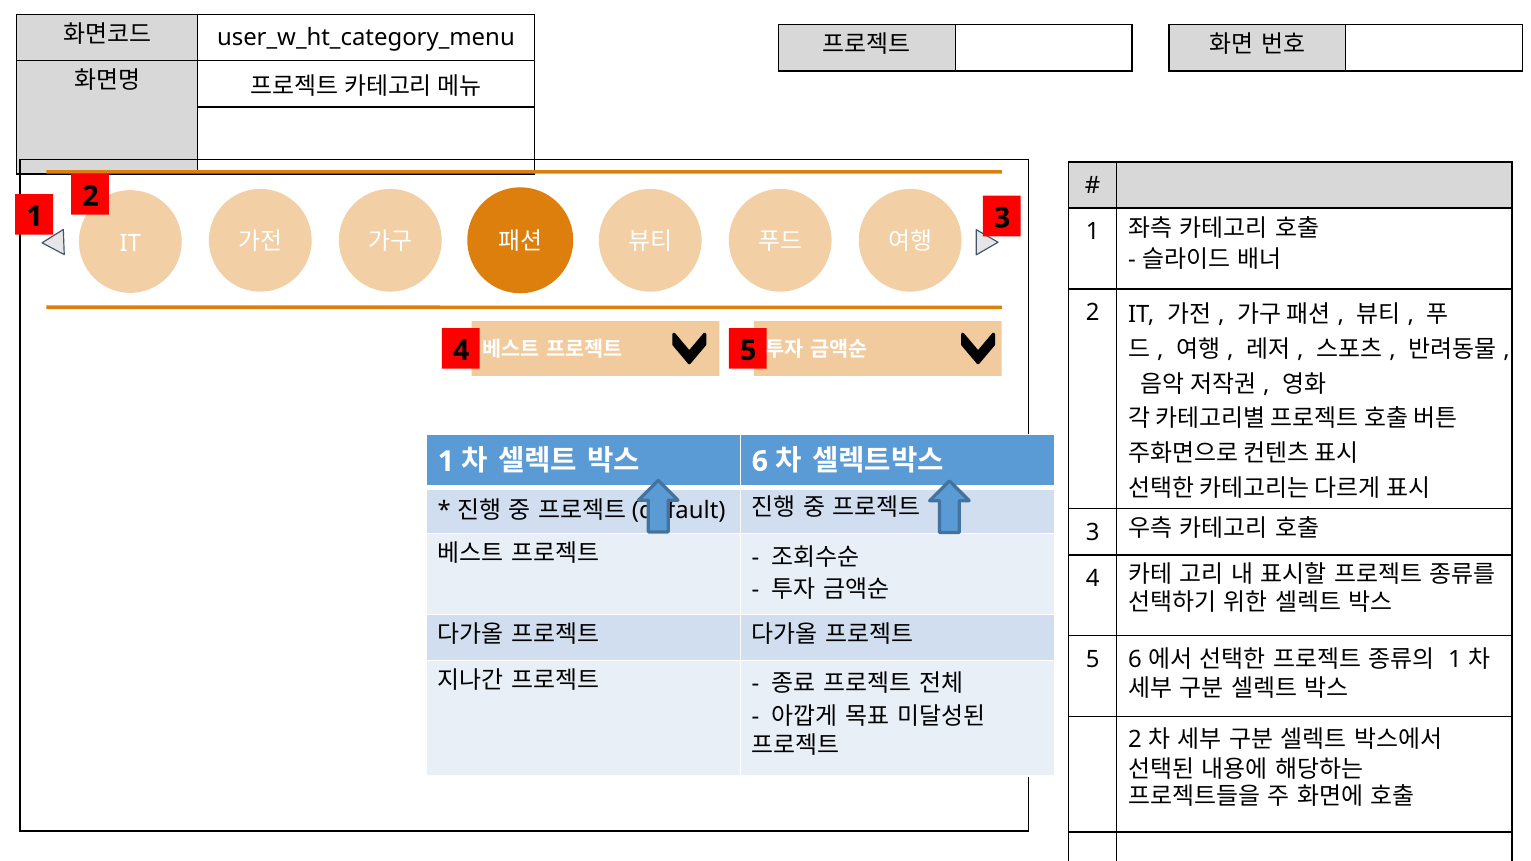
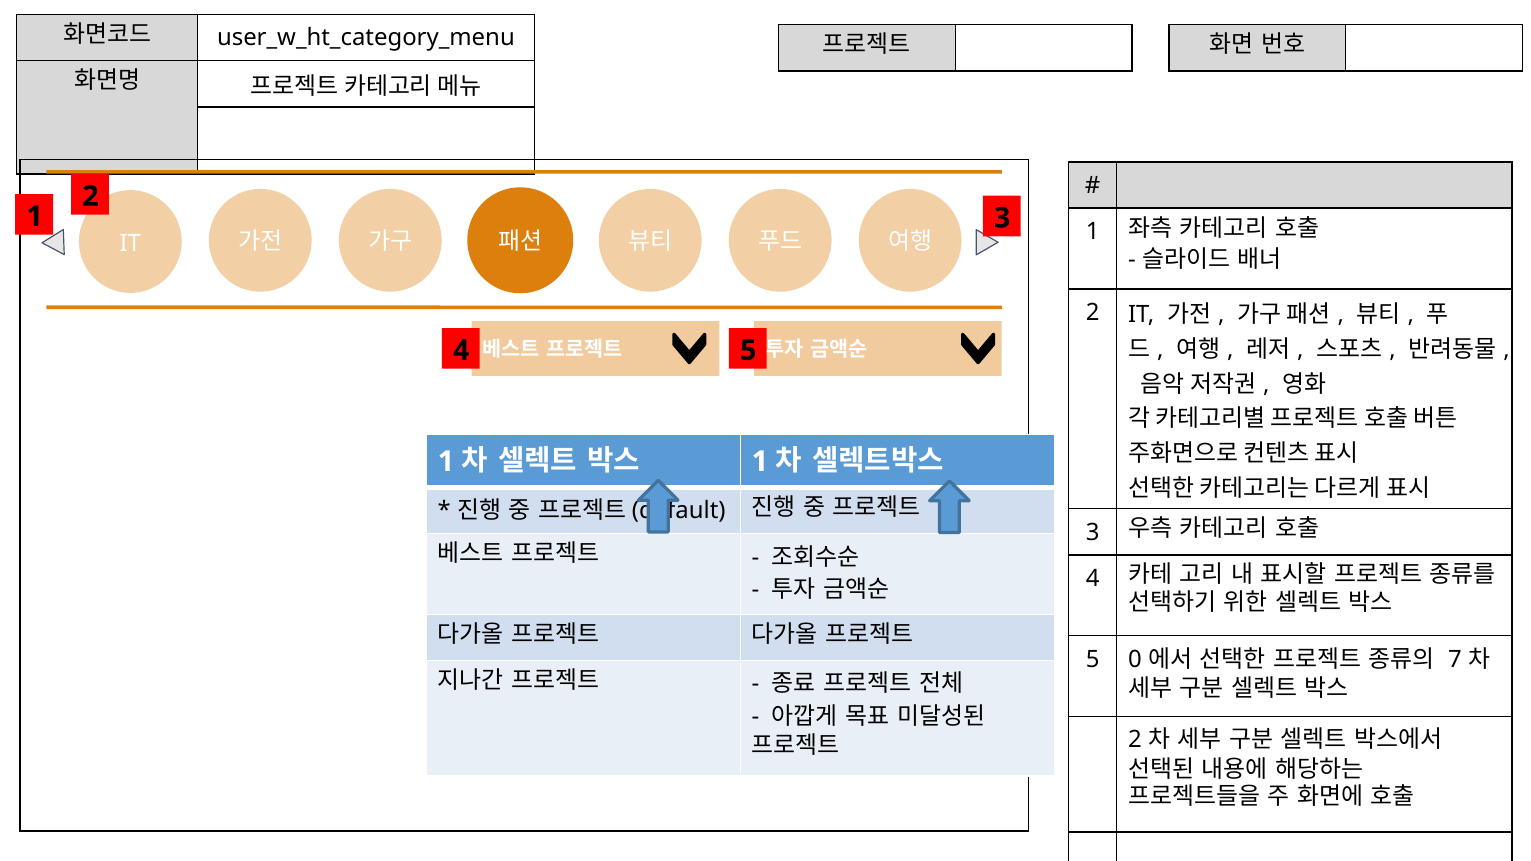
6 at (760, 461): 6 -> 1
5 6: 6 -> 0
1 at (1455, 659): 1 -> 7
